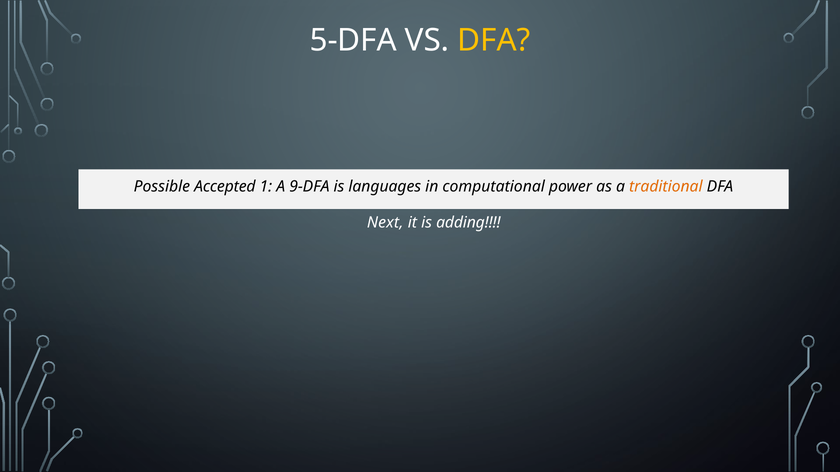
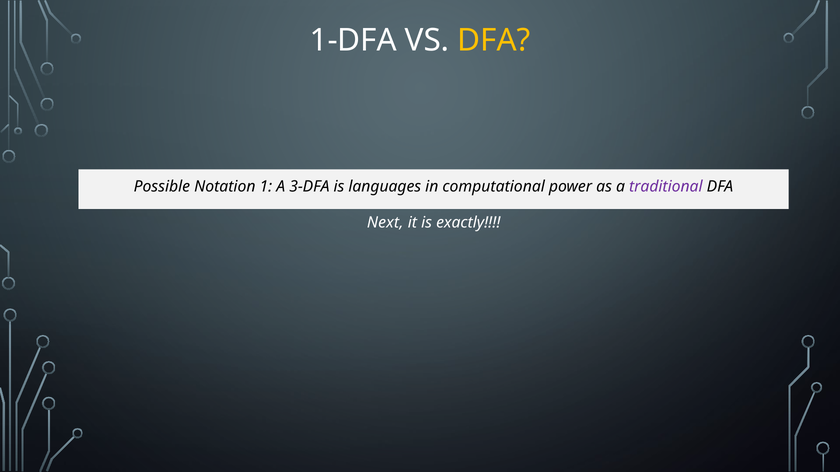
5-DFA: 5-DFA -> 1-DFA
Accepted: Accepted -> Notation
9-DFA: 9-DFA -> 3-DFA
traditional colour: orange -> purple
adding: adding -> exactly
